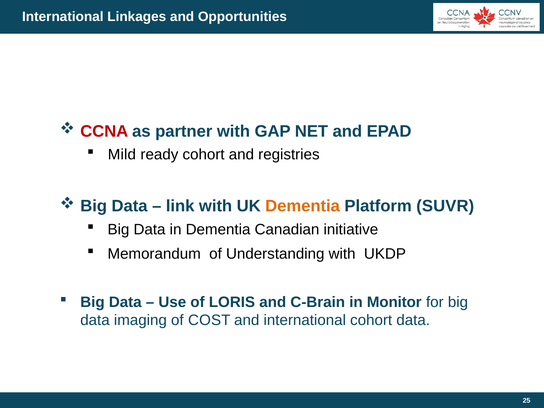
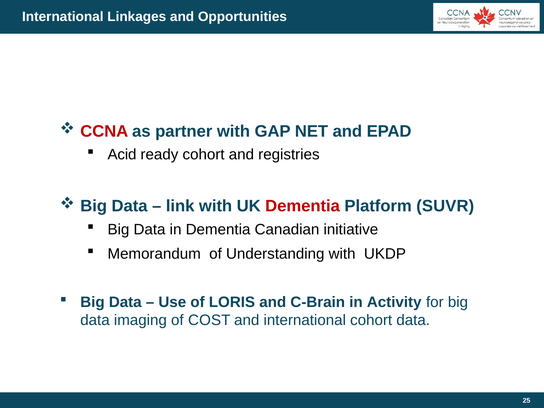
Mild: Mild -> Acid
Dementia at (303, 206) colour: orange -> red
Monitor: Monitor -> Activity
